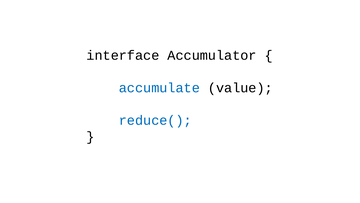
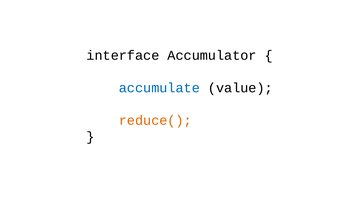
reduce( colour: blue -> orange
